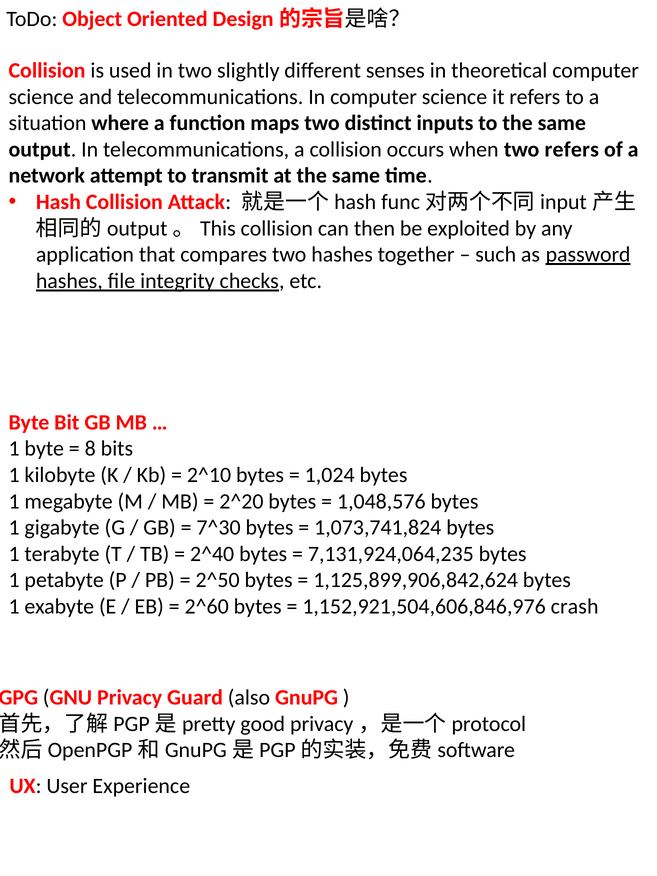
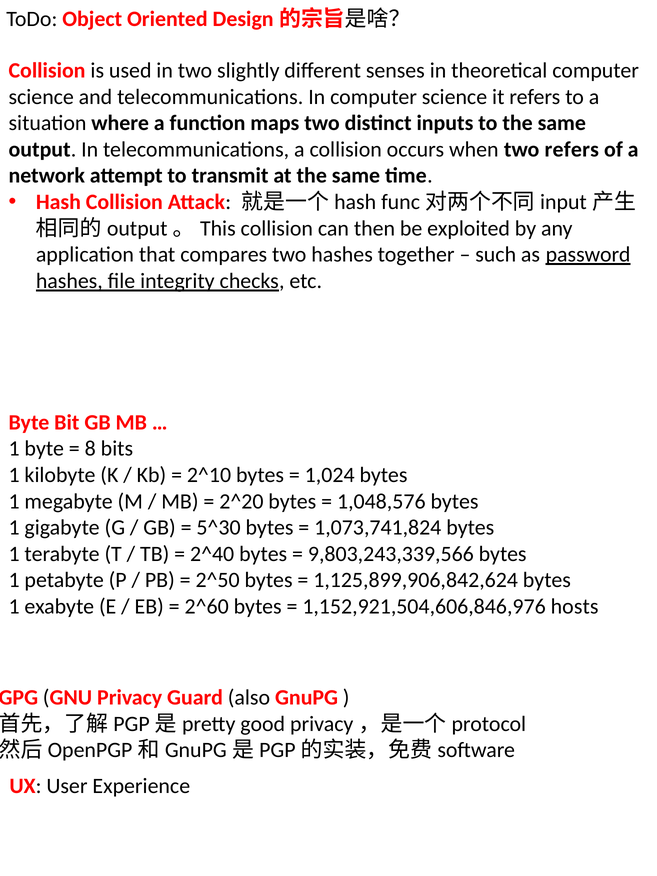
7^30: 7^30 -> 5^30
7,131,924,064,235: 7,131,924,064,235 -> 9,803,243,339,566
crash: crash -> hosts
